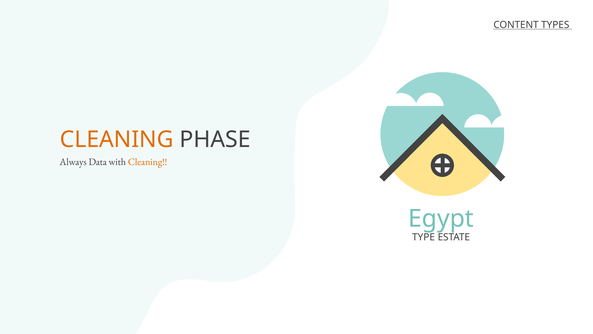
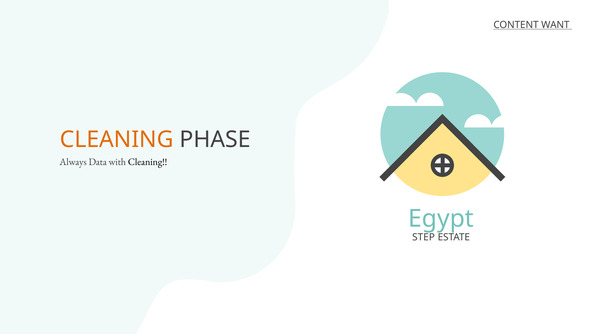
TYPES: TYPES -> WANT
Cleaning at (148, 162) colour: orange -> black
TYPE: TYPE -> STEP
